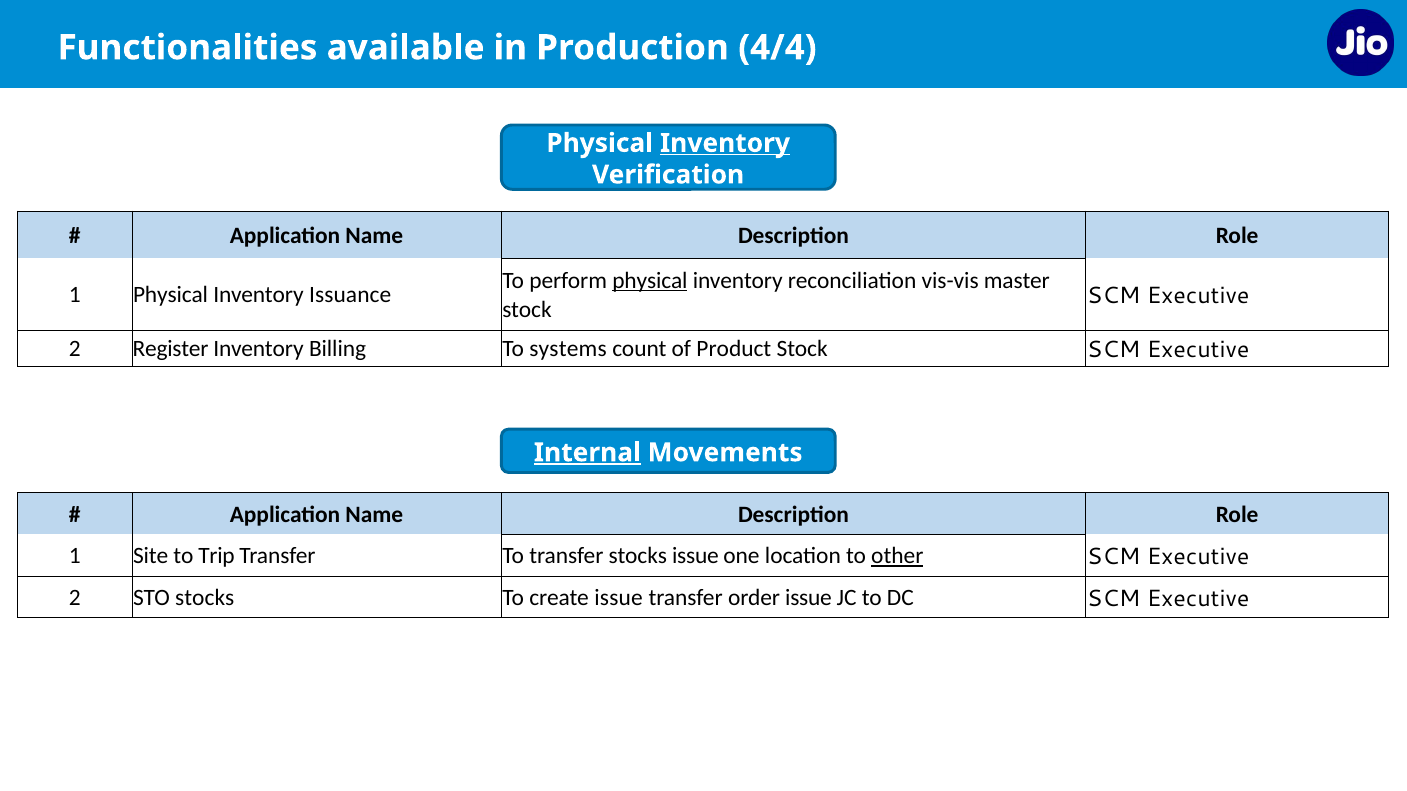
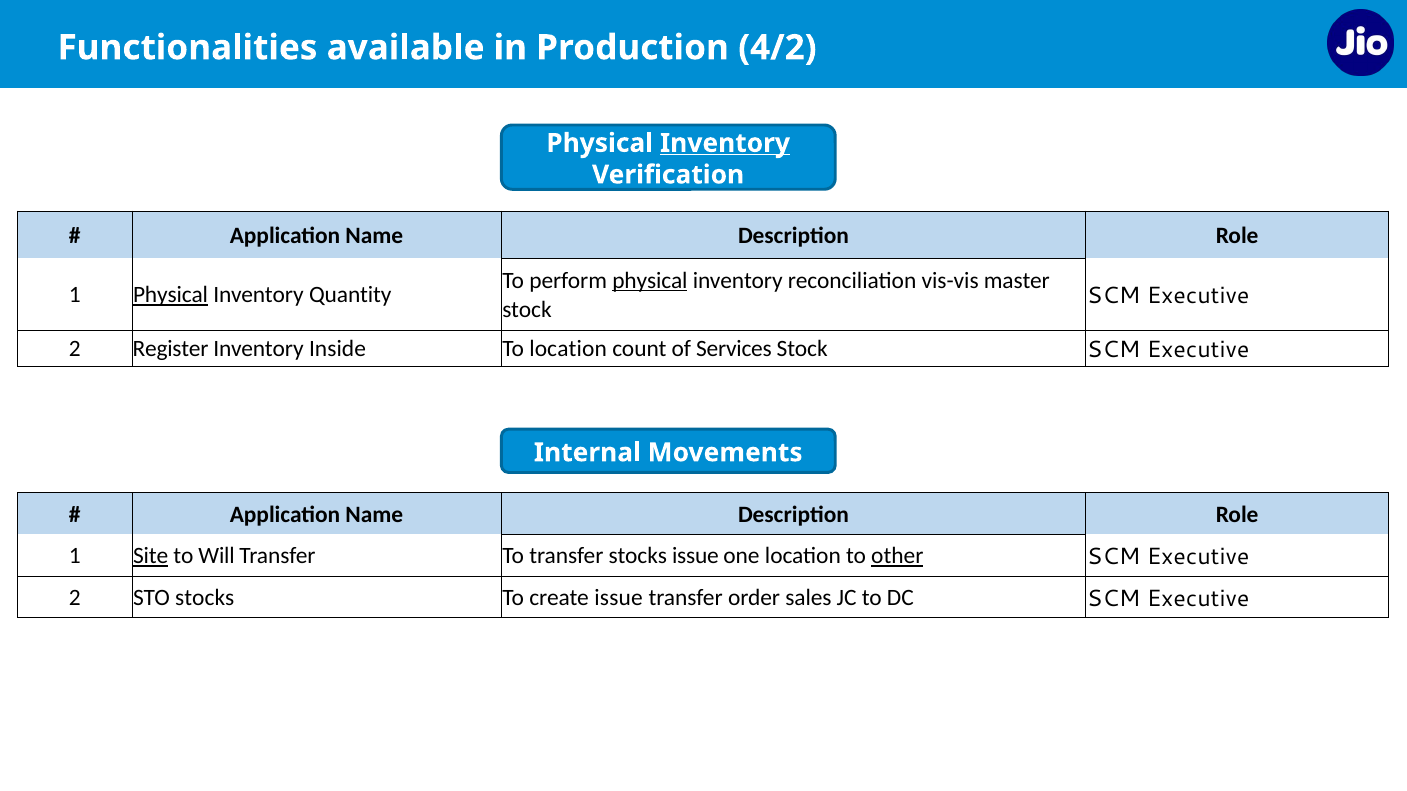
4/4: 4/4 -> 4/2
Physical at (171, 295) underline: none -> present
Issuance: Issuance -> Quantity
Billing: Billing -> Inside
To systems: systems -> location
Product: Product -> Services
Internal underline: present -> none
Site underline: none -> present
Trip: Trip -> Will
order issue: issue -> sales
